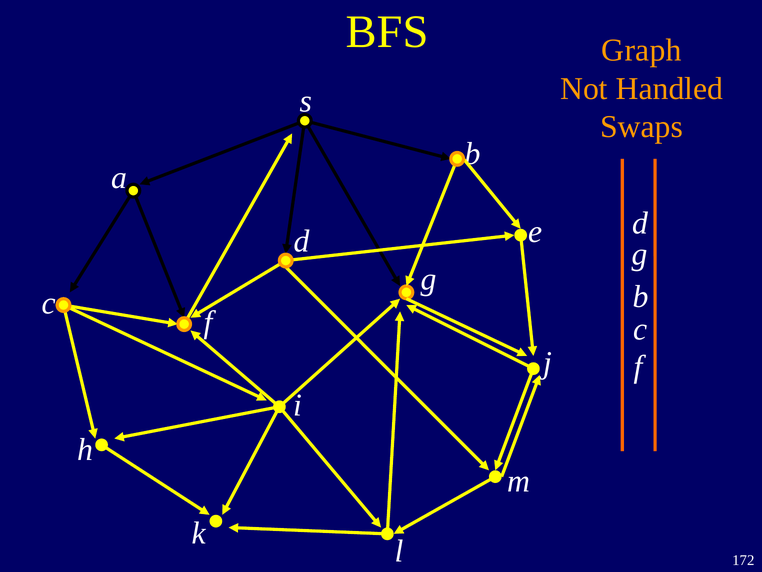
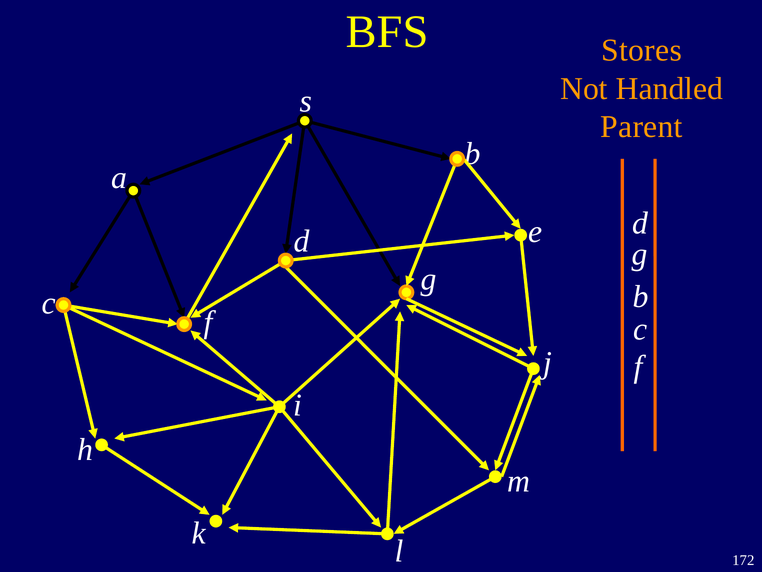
Graph: Graph -> Stores
Swaps: Swaps -> Parent
